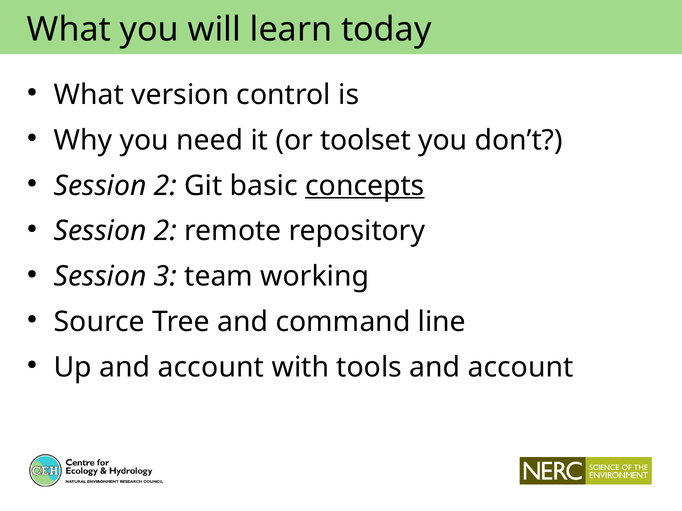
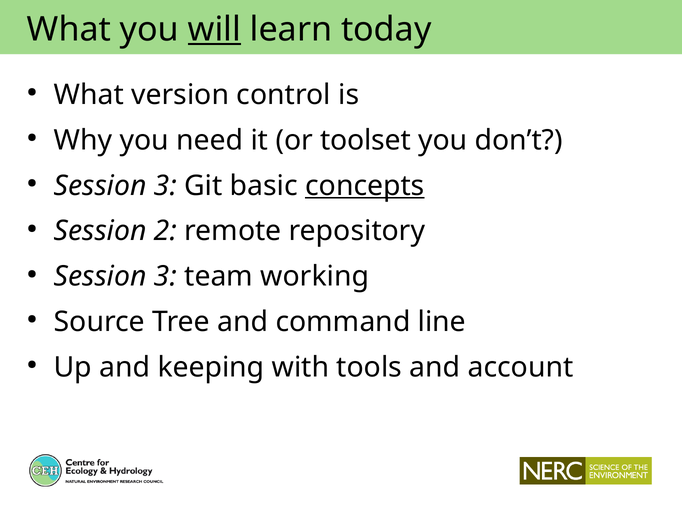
will underline: none -> present
2 at (165, 186): 2 -> 3
Up and account: account -> keeping
